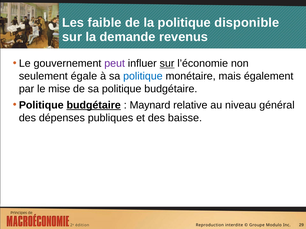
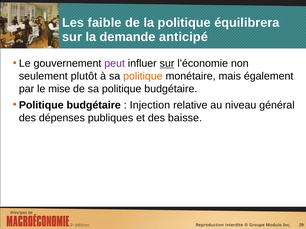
disponible: disponible -> équilibrera
revenus: revenus -> anticipé
égale: égale -> plutôt
politique at (143, 76) colour: blue -> orange
budgétaire at (94, 105) underline: present -> none
Maynard: Maynard -> Injection
